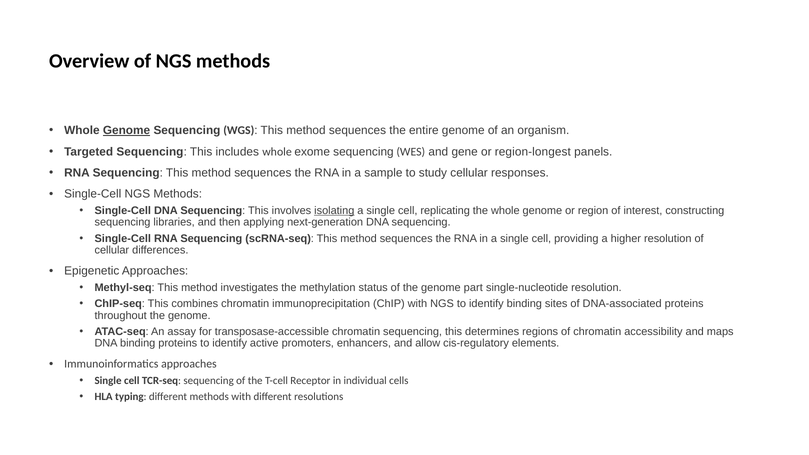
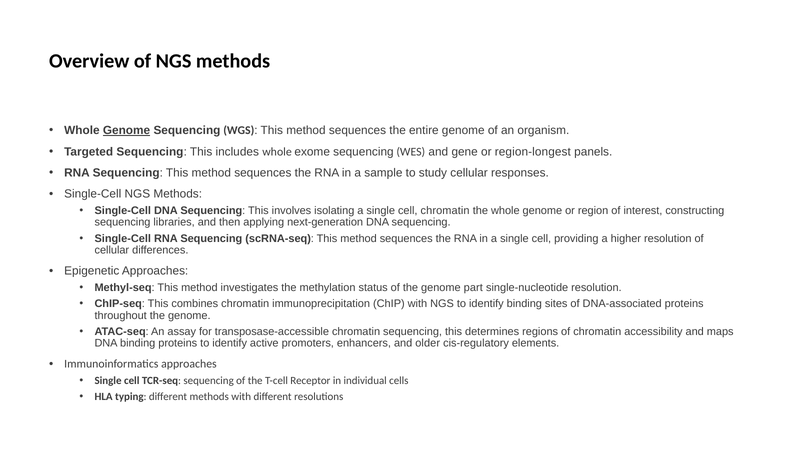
isolating underline: present -> none
cell replicating: replicating -> chromatin
allow: allow -> older
